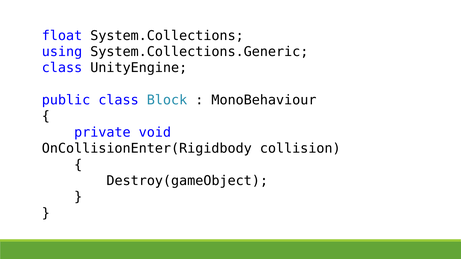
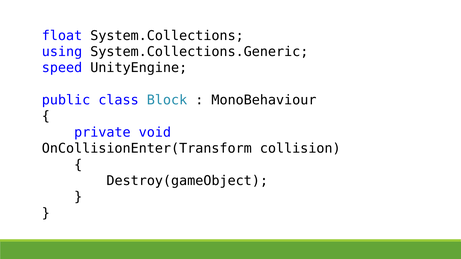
class at (62, 68): class -> speed
OnCollisionEnter(Rigidbody: OnCollisionEnter(Rigidbody -> OnCollisionEnter(Transform
